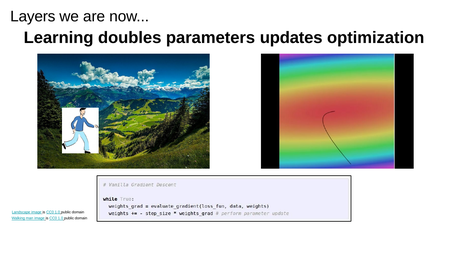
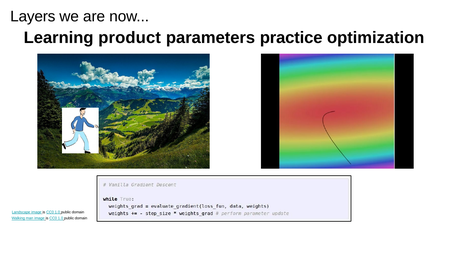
doubles: doubles -> product
updates: updates -> practice
